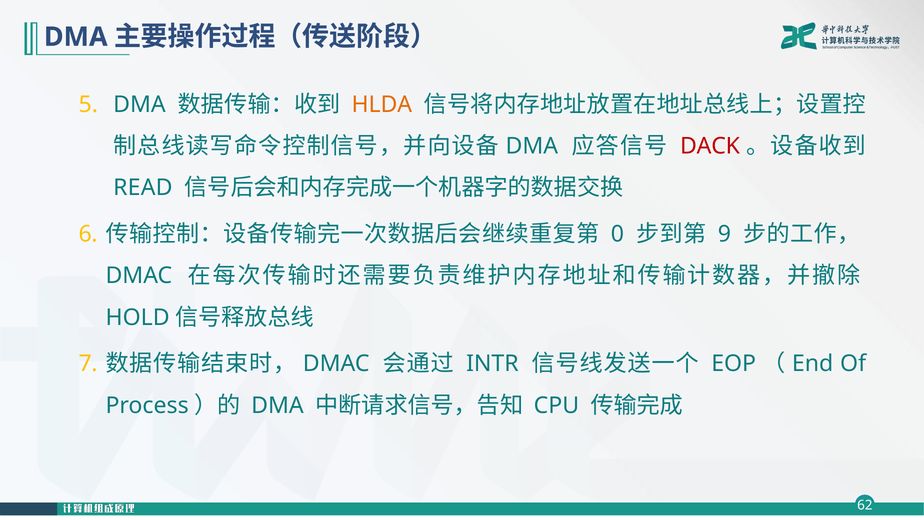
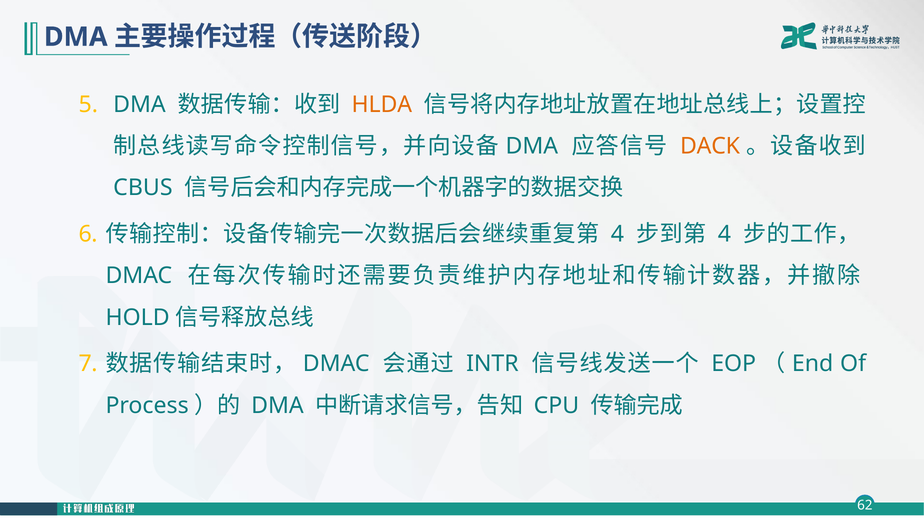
DACK colour: red -> orange
READ: READ -> CBUS
0 at (617, 234): 0 -> 4
9 at (724, 234): 9 -> 4
